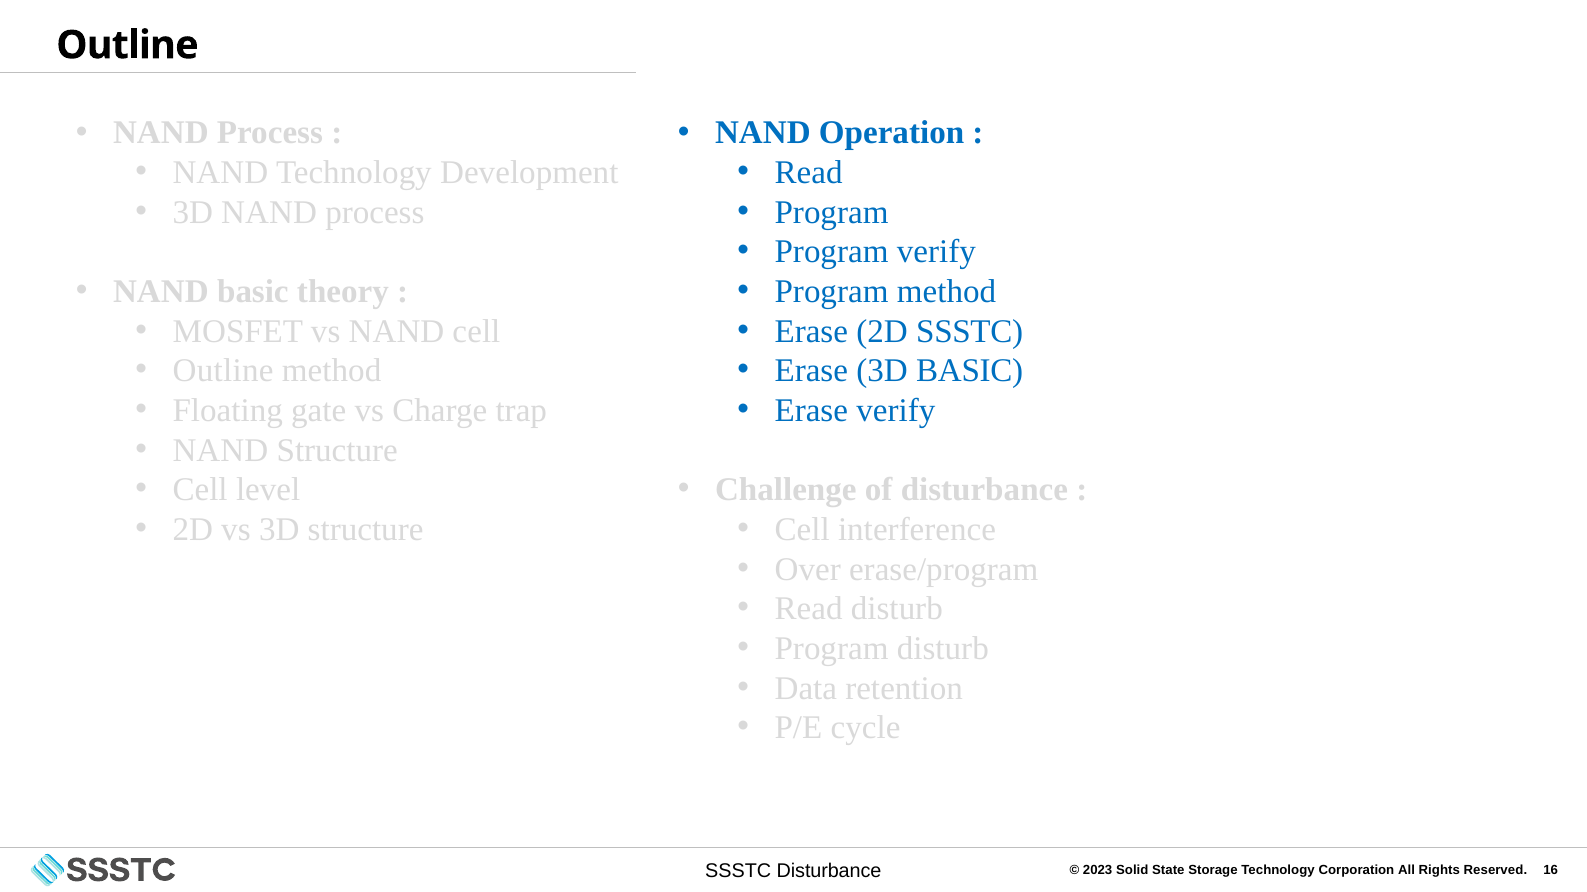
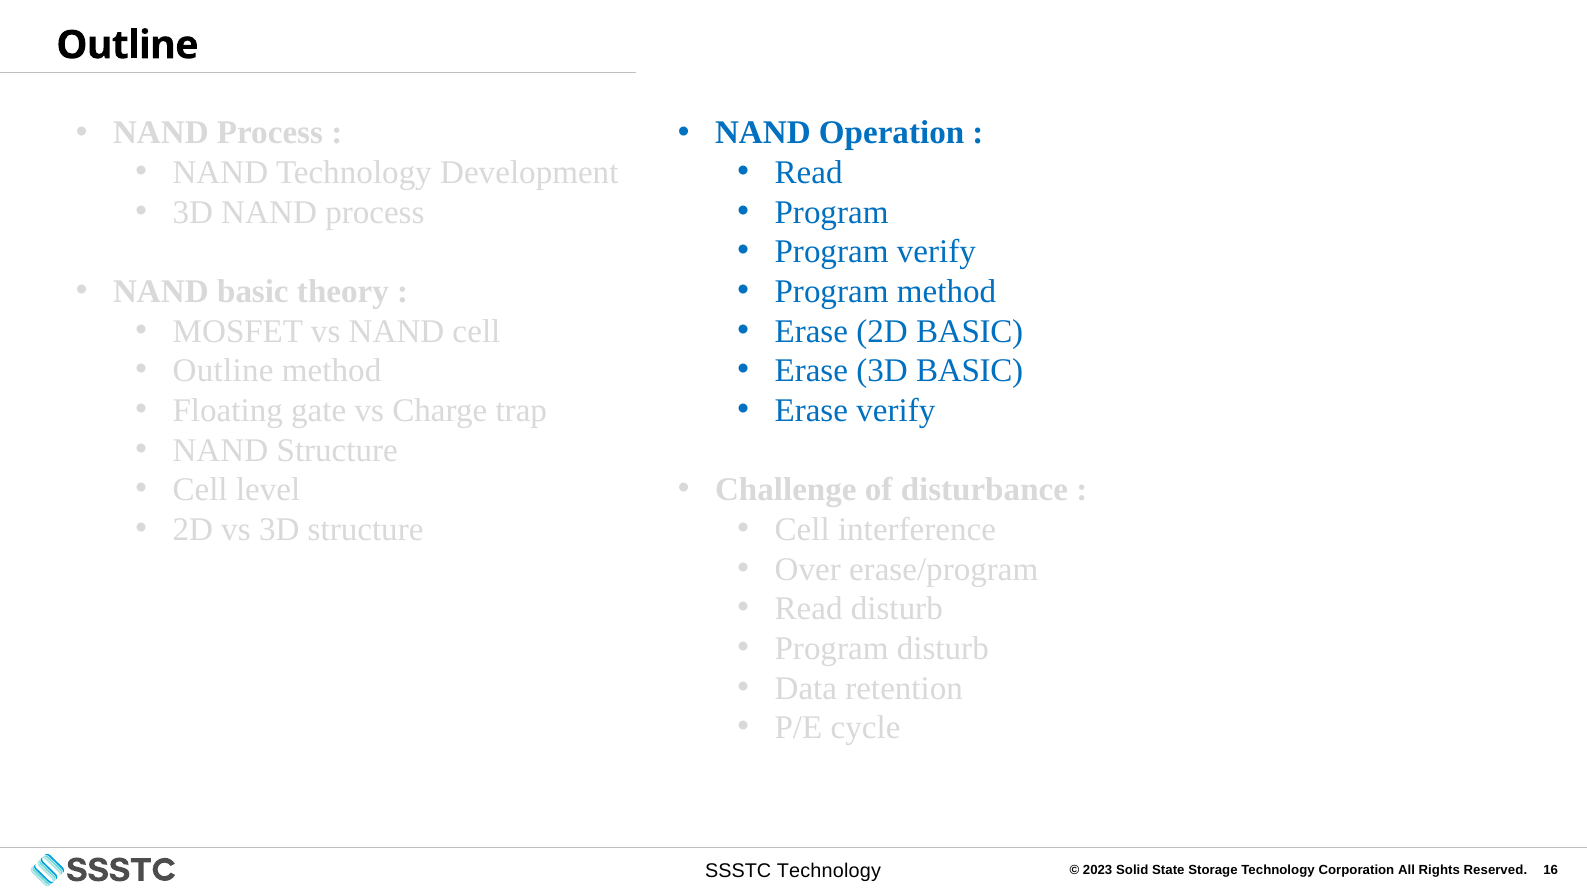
2D SSSTC: SSSTC -> BASIC
SSSTC Disturbance: Disturbance -> Technology
